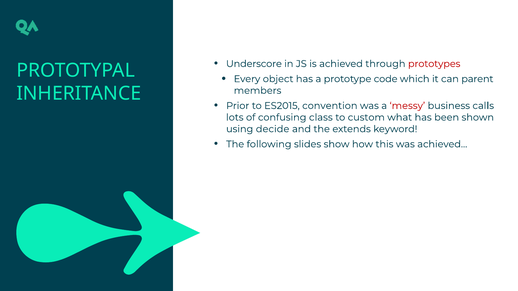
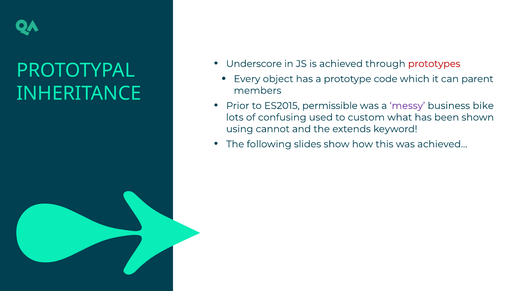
convention: convention -> permissible
messy colour: red -> purple
calls: calls -> bike
class: class -> used
decide: decide -> cannot
